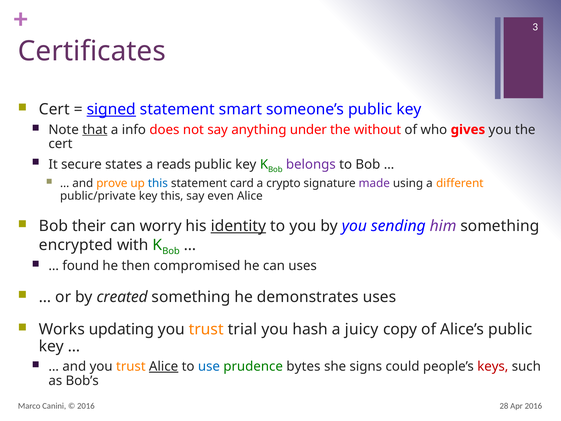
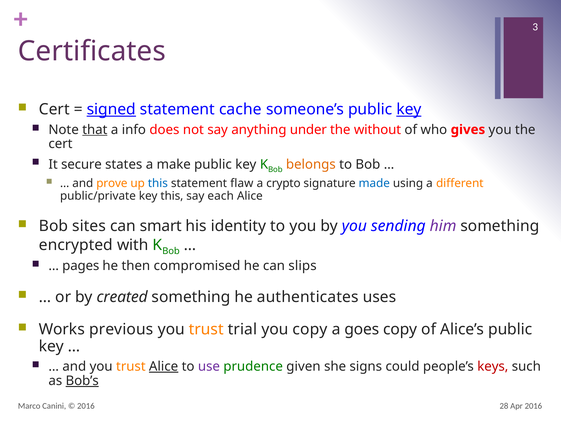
smart: smart -> cache
key at (409, 109) underline: none -> present
reads: reads -> make
belongs colour: purple -> orange
card: card -> flaw
made colour: purple -> blue
even: even -> each
their: their -> sites
worry: worry -> smart
identity underline: present -> none
found: found -> pages
can uses: uses -> slips
demonstrates: demonstrates -> authenticates
updating: updating -> previous
you hash: hash -> copy
juicy: juicy -> goes
use colour: blue -> purple
bytes: bytes -> given
Bob’s underline: none -> present
